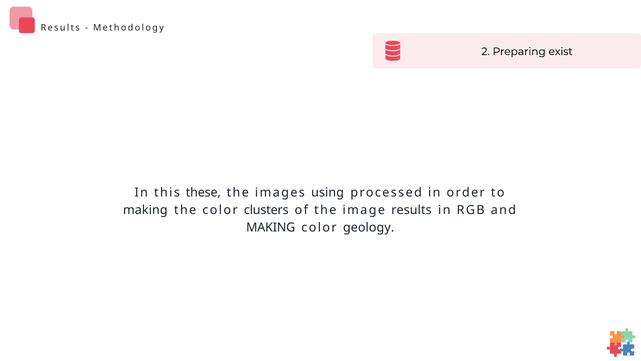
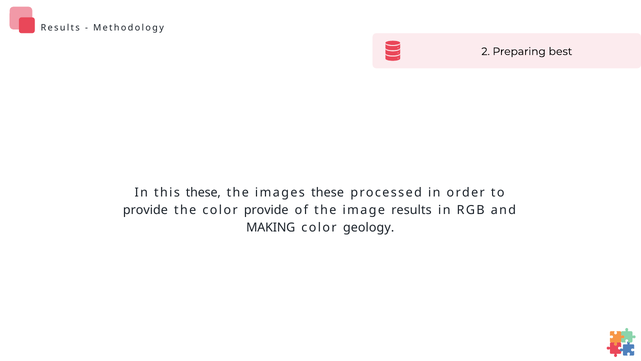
exist: exist -> best
images using: using -> these
making at (145, 210): making -> provide
color clusters: clusters -> provide
